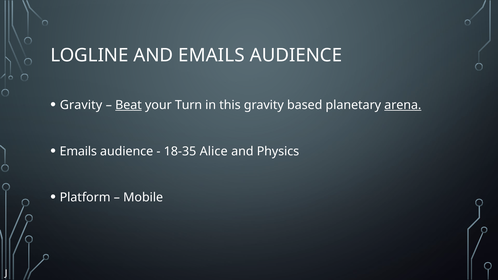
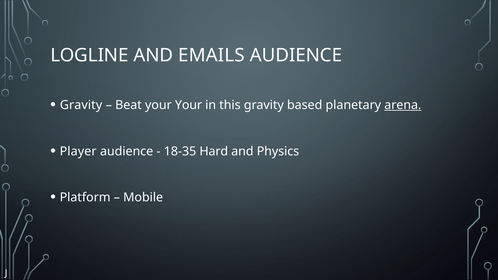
Beat underline: present -> none
your Turn: Turn -> Your
Emails at (78, 151): Emails -> Player
Alice: Alice -> Hard
